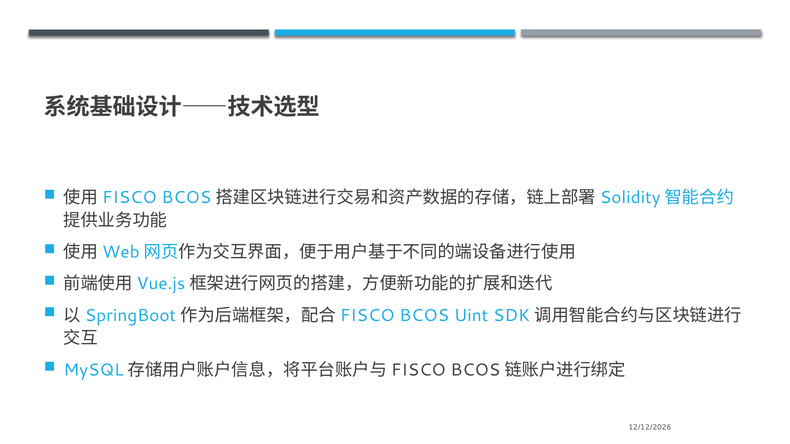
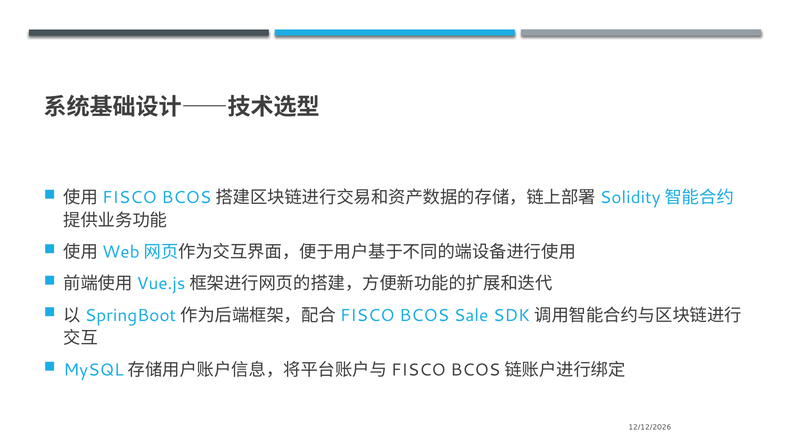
Uint: Uint -> Sale
